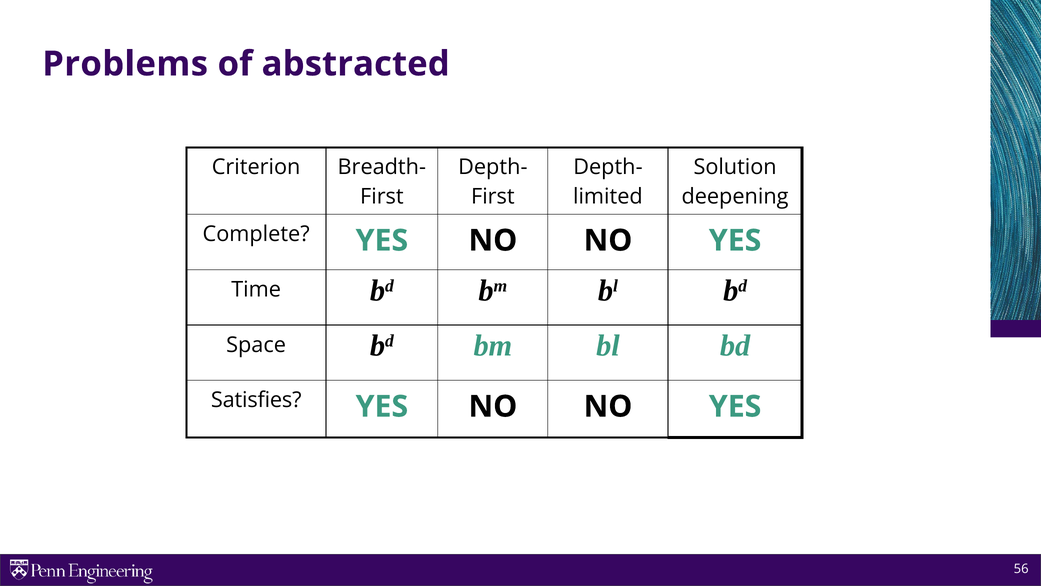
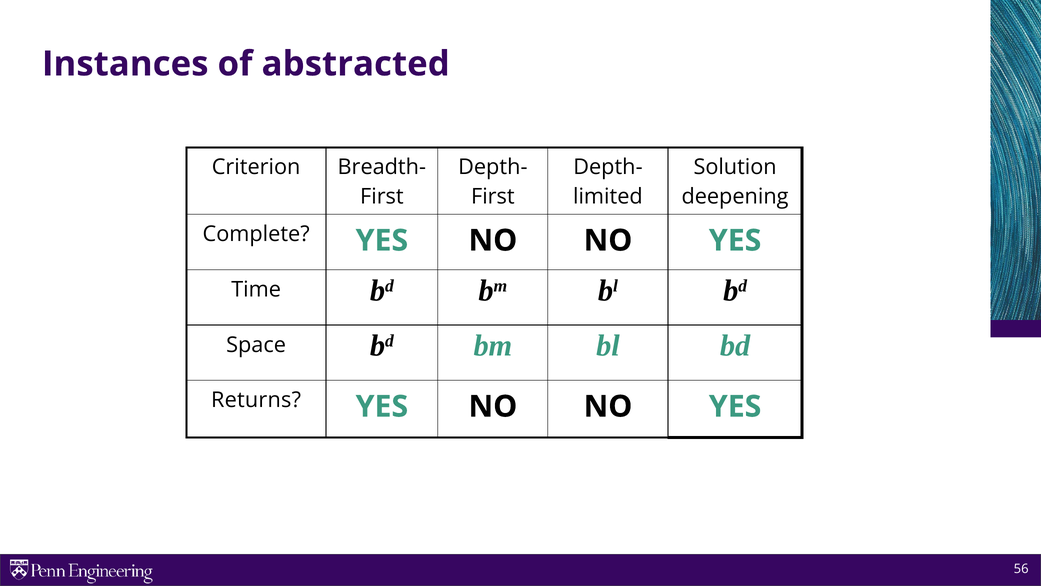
Problems: Problems -> Instances
Satisfies: Satisfies -> Returns
